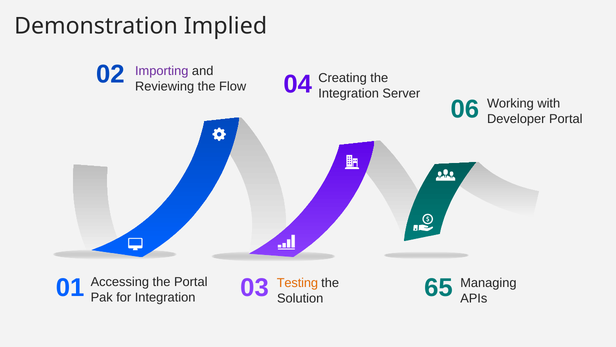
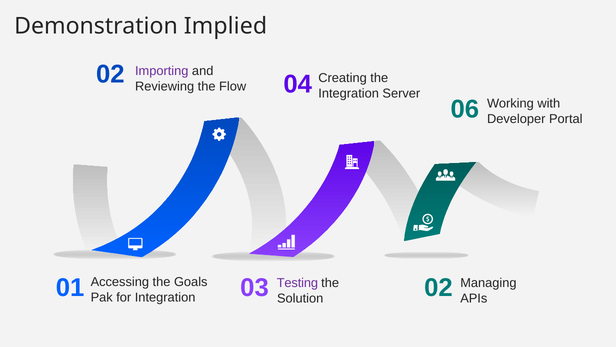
Testing colour: orange -> purple
the Portal: Portal -> Goals
Solution 65: 65 -> 02
